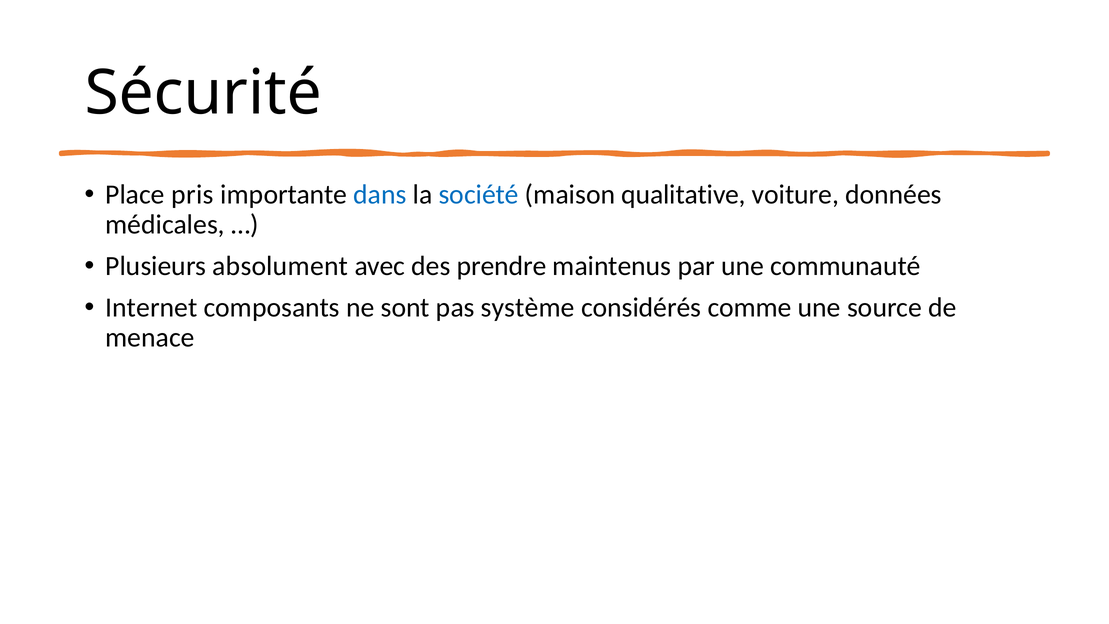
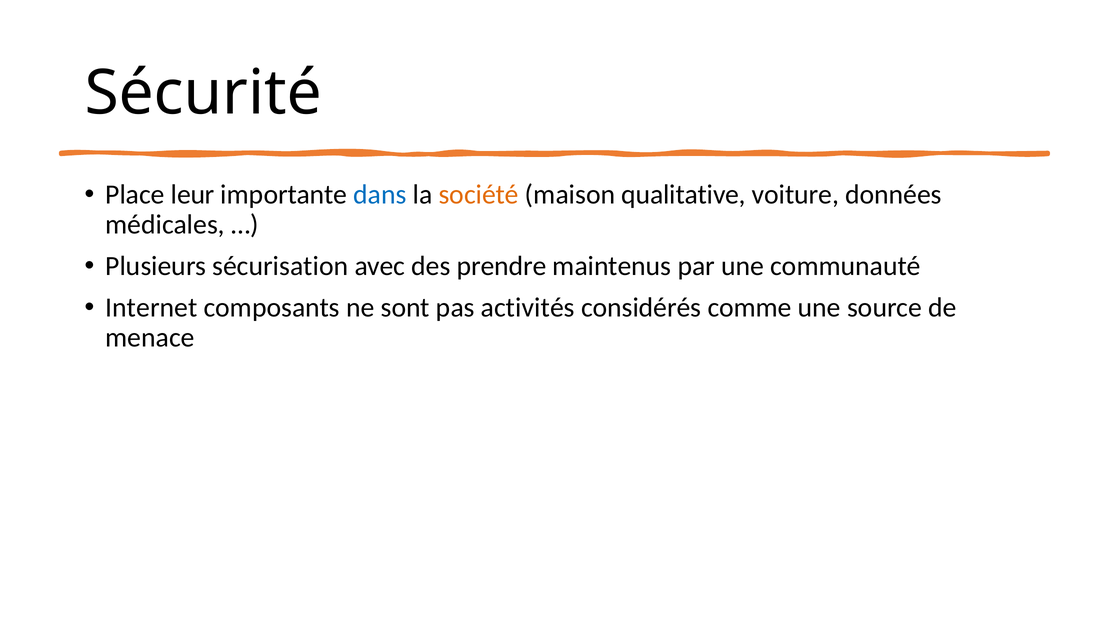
pris: pris -> leur
société colour: blue -> orange
absolument: absolument -> sécurisation
système: système -> activités
